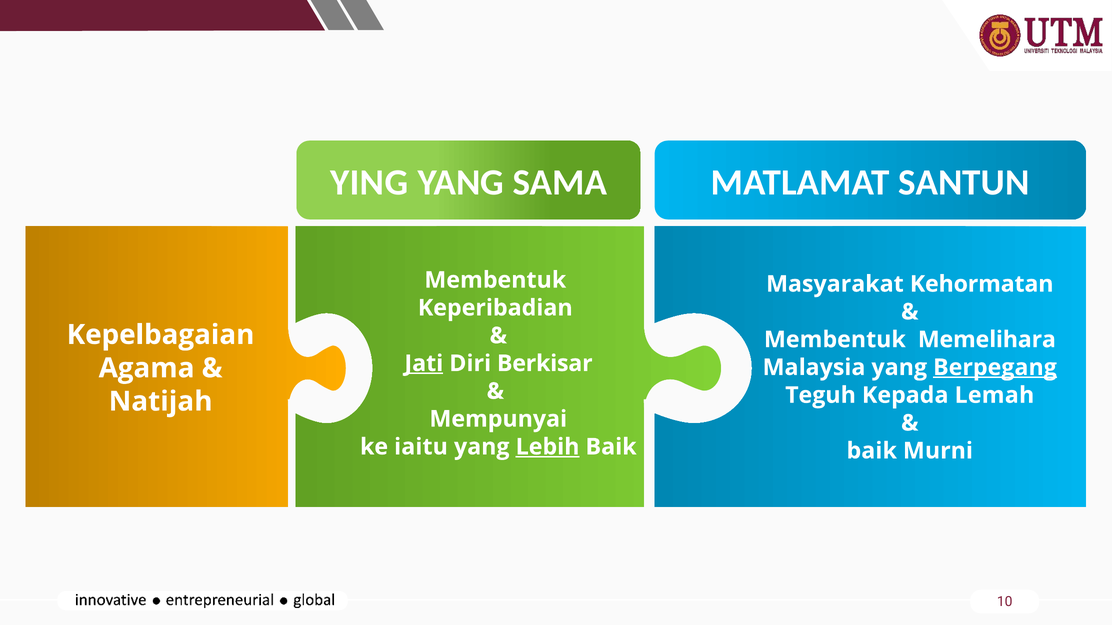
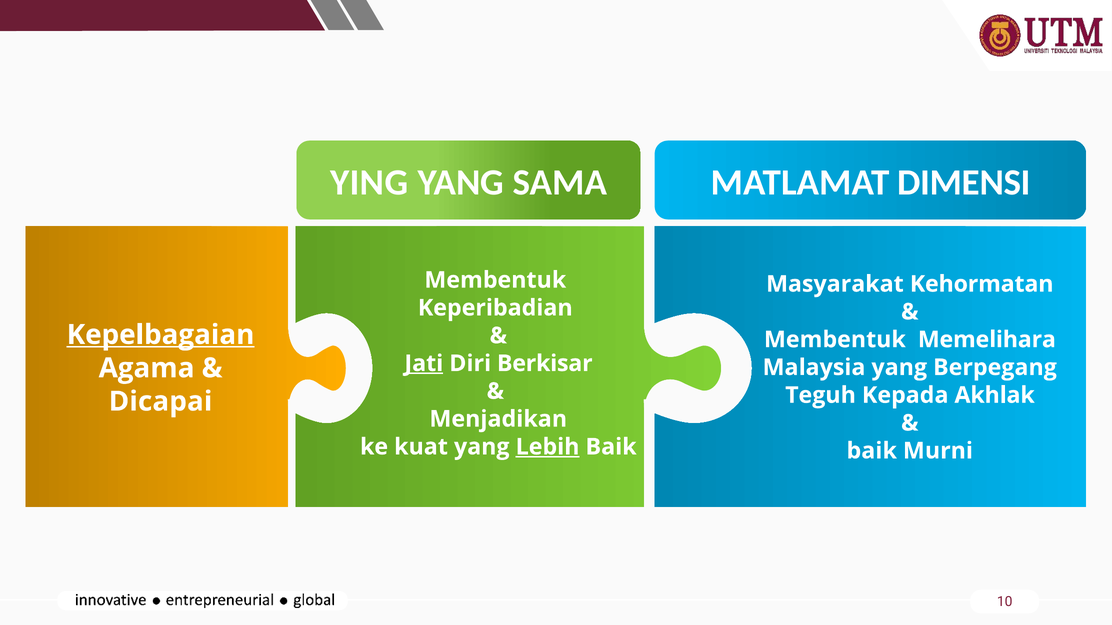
SANTUN: SANTUN -> DIMENSI
Kepelbagaian underline: none -> present
Berpegang underline: present -> none
Lemah: Lemah -> Akhlak
Natijah: Natijah -> Dicapai
Mempunyai: Mempunyai -> Menjadikan
iaitu: iaitu -> kuat
